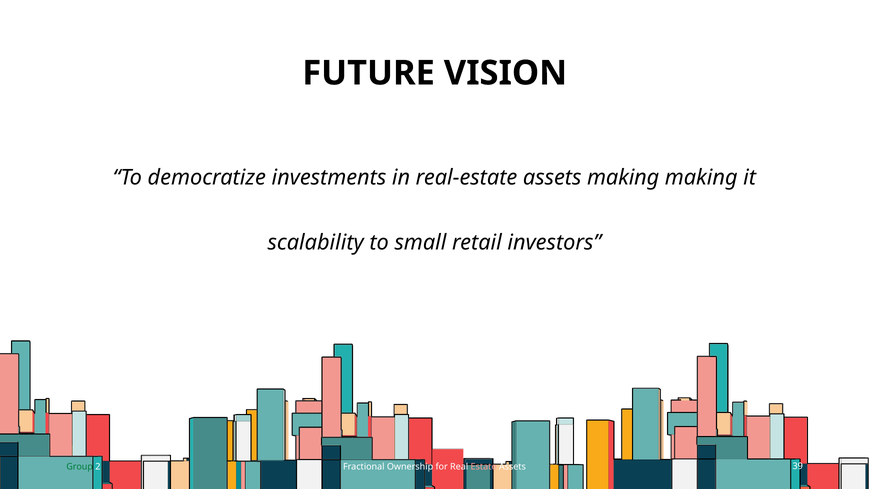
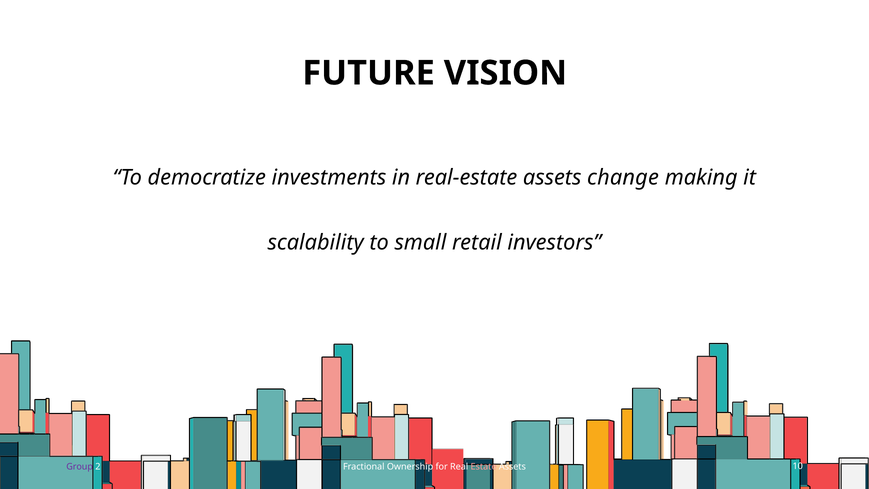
assets making: making -> change
Group colour: green -> purple
39: 39 -> 10
